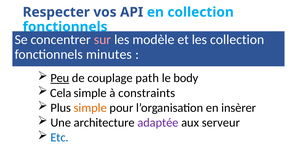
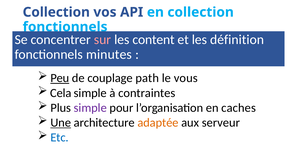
Respecter at (56, 12): Respecter -> Collection
modèle: modèle -> content
les collection: collection -> définition
body: body -> vous
constraints: constraints -> contraintes
simple at (90, 108) colour: orange -> purple
insèrer: insèrer -> caches
Une underline: none -> present
adaptée colour: purple -> orange
